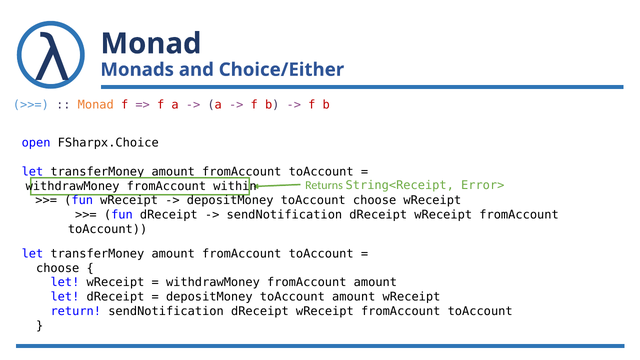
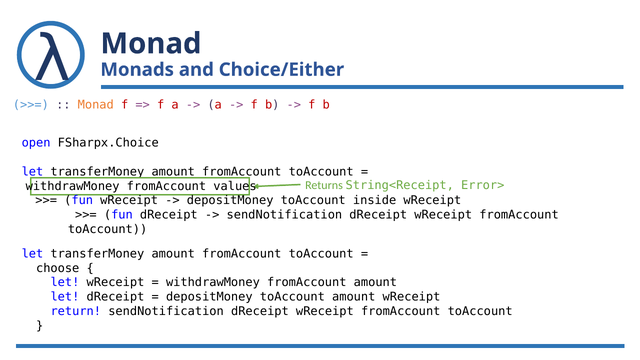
within: within -> values
toAccount choose: choose -> inside
